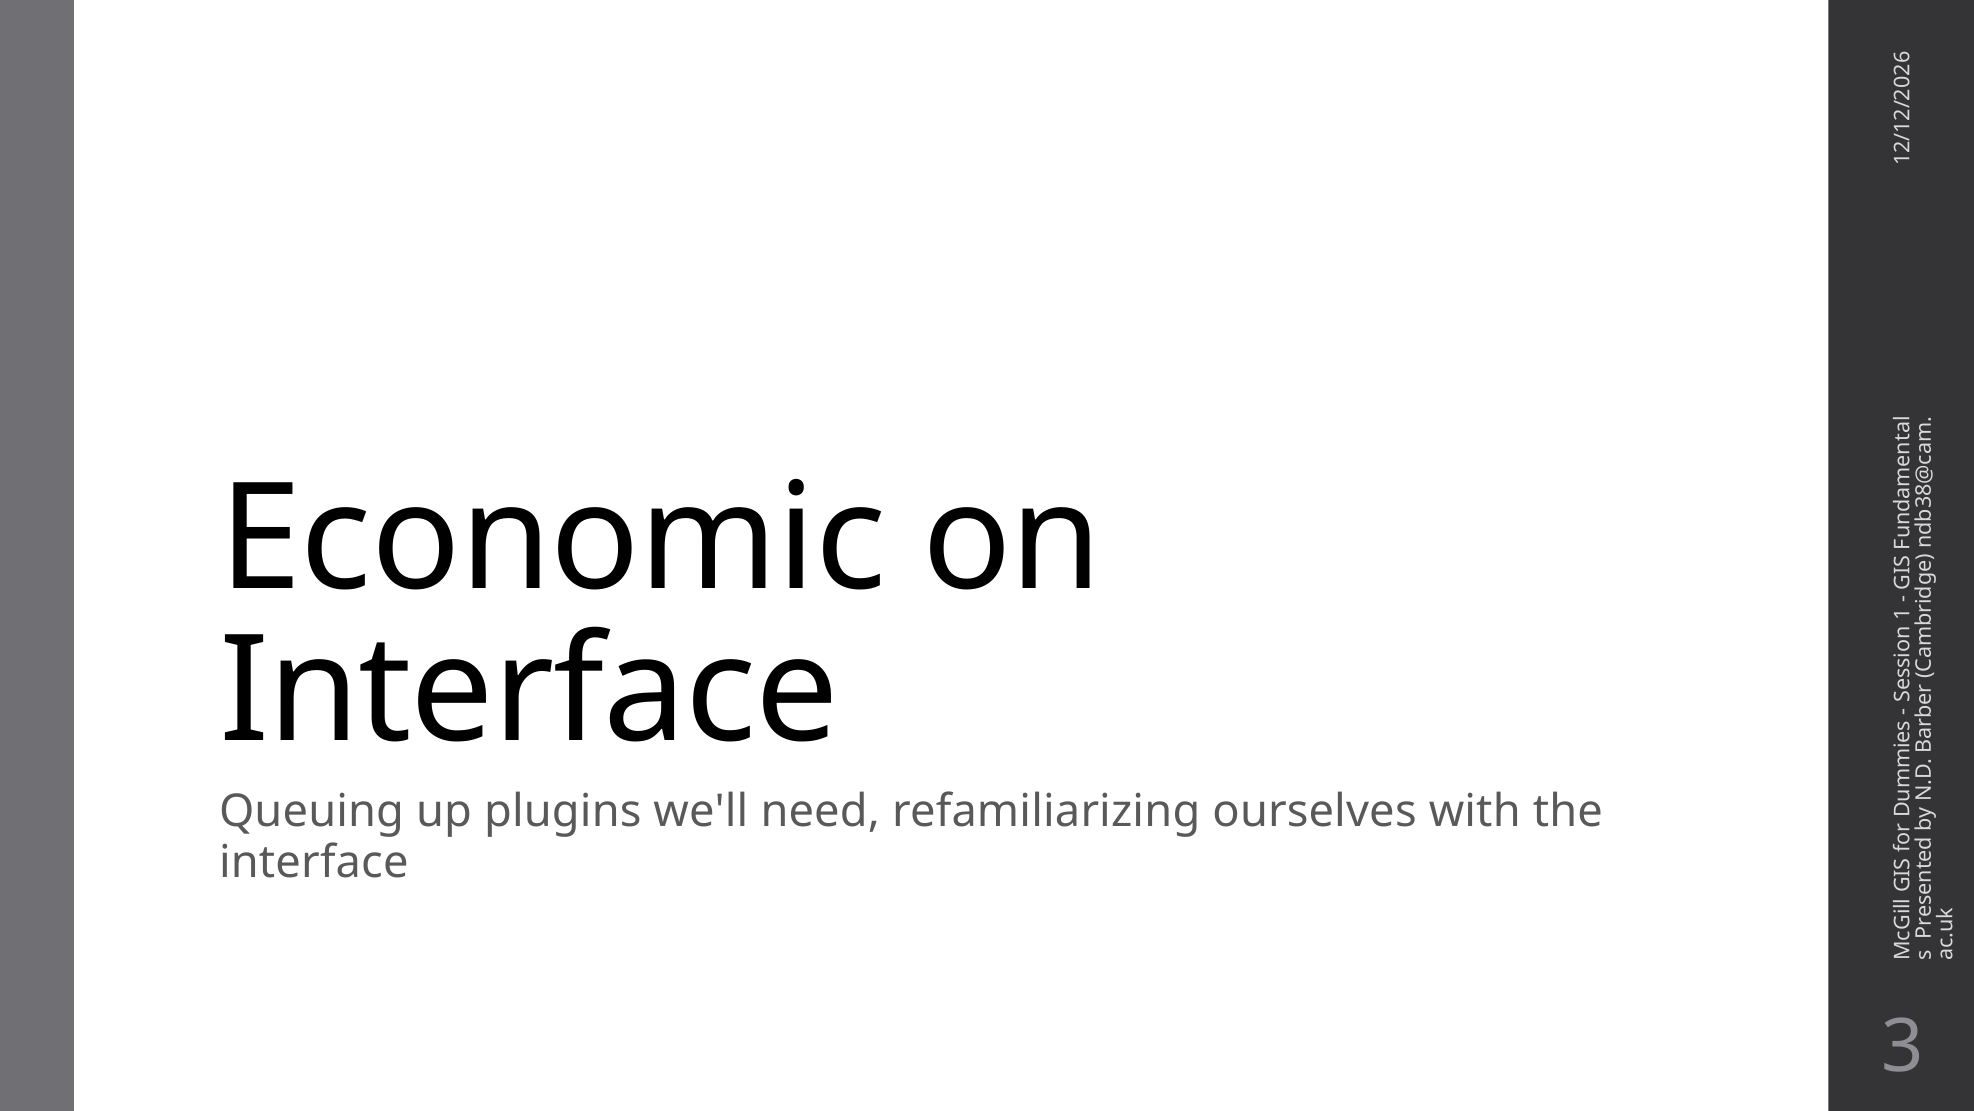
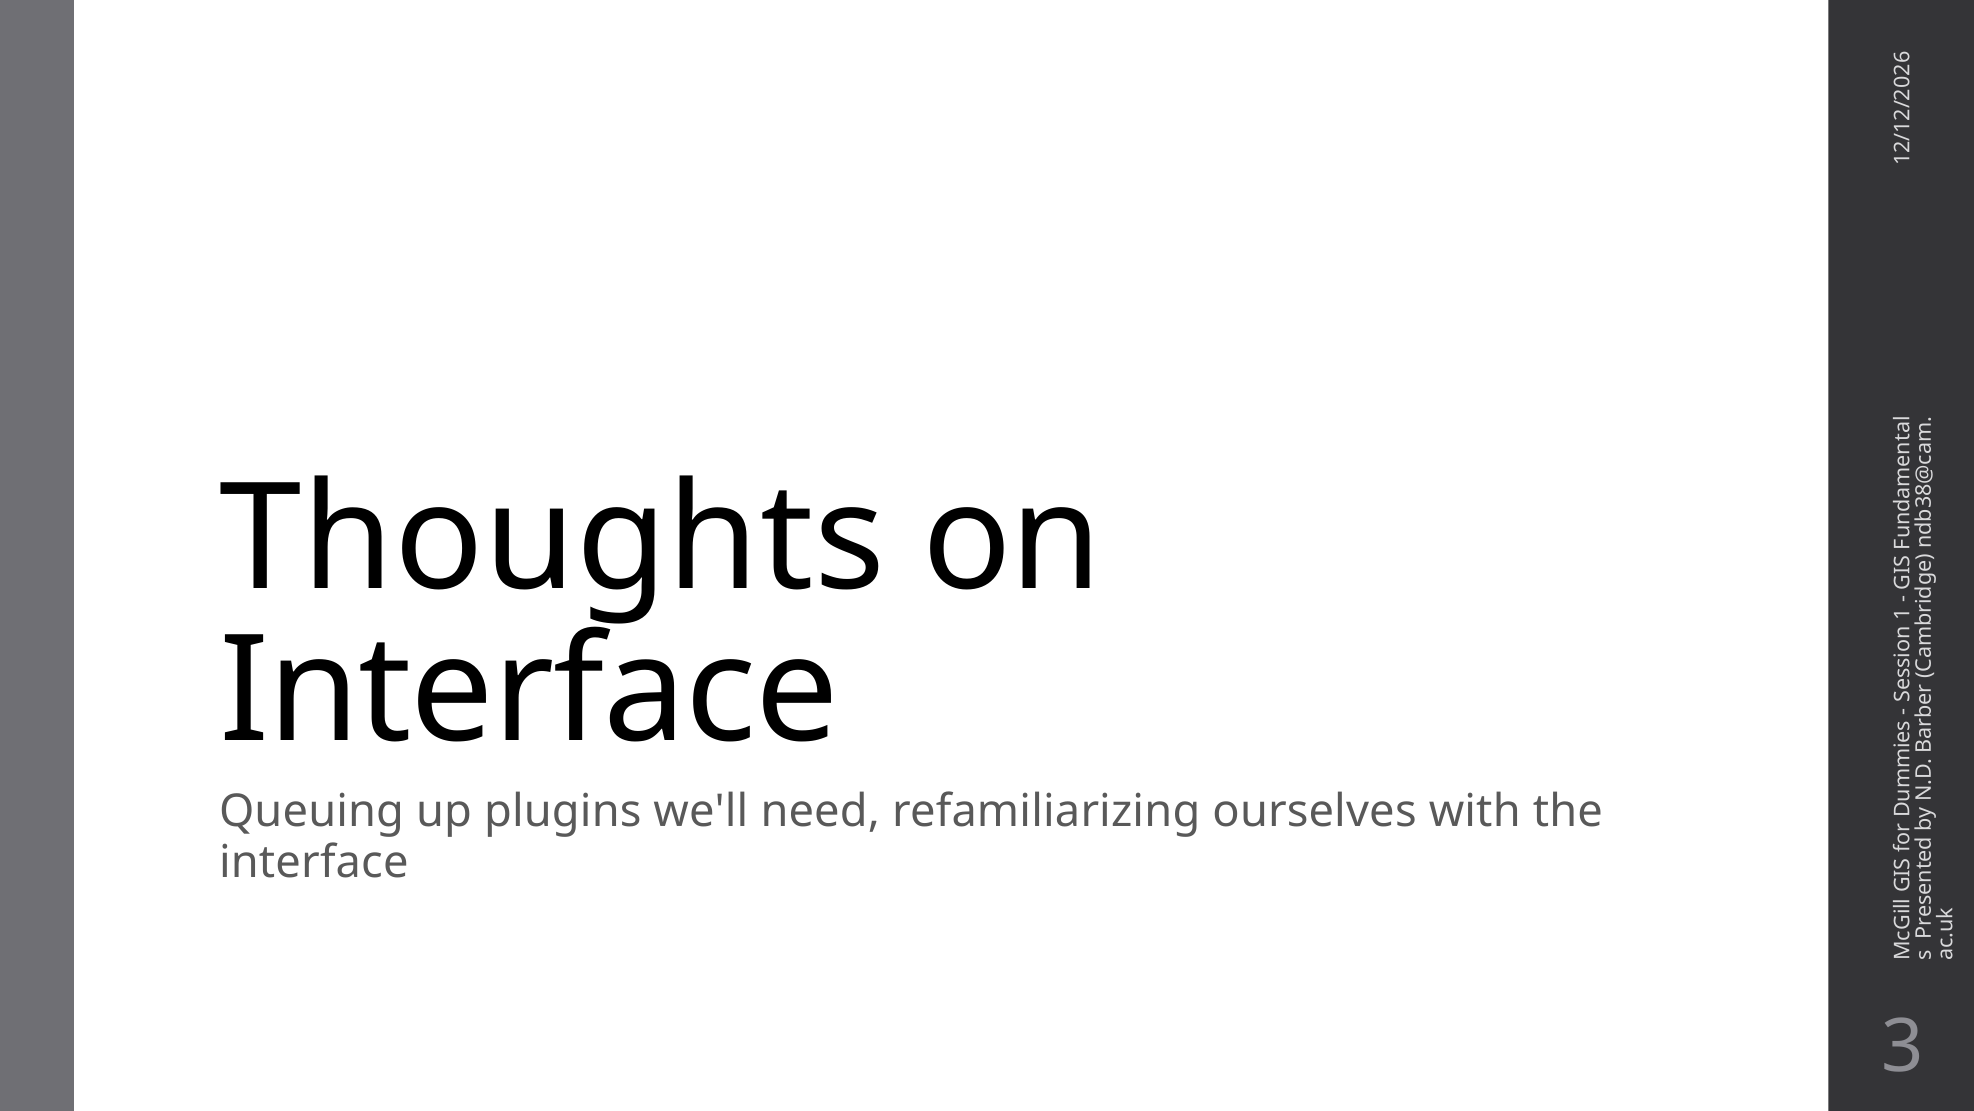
Economic: Economic -> Thoughts
